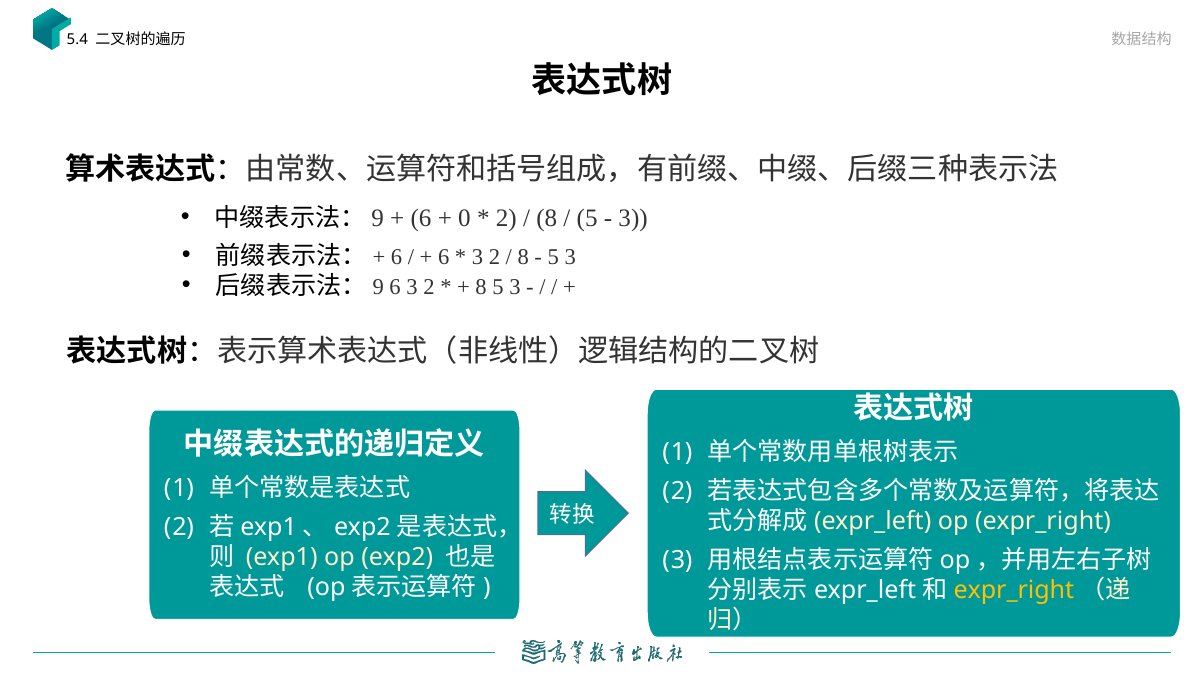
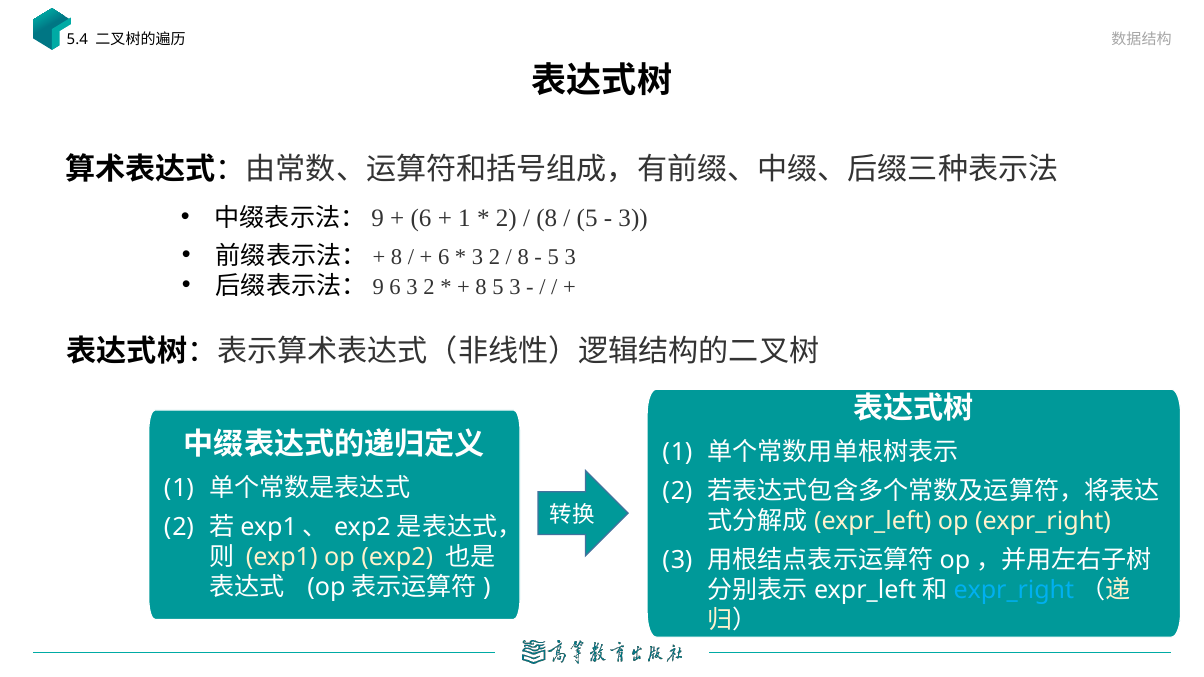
0 at (464, 218): 0 -> 1
6 at (397, 257): 6 -> 8
expr_right at (1014, 591) colour: yellow -> light blue
